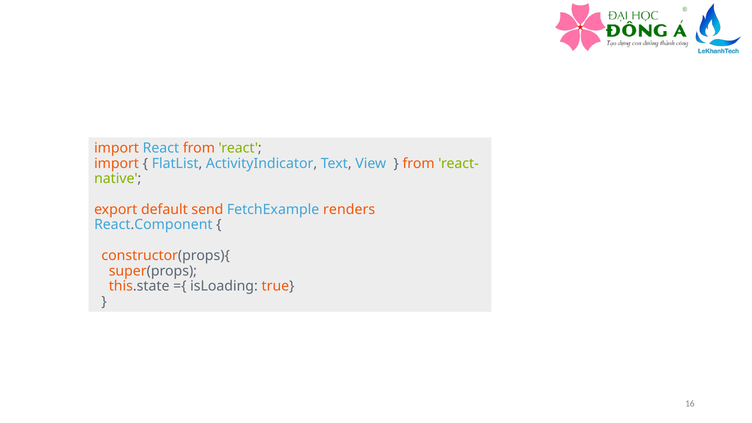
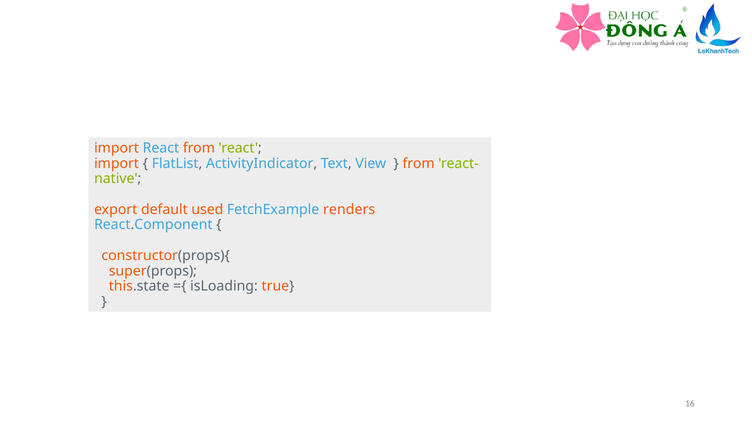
send: send -> used
